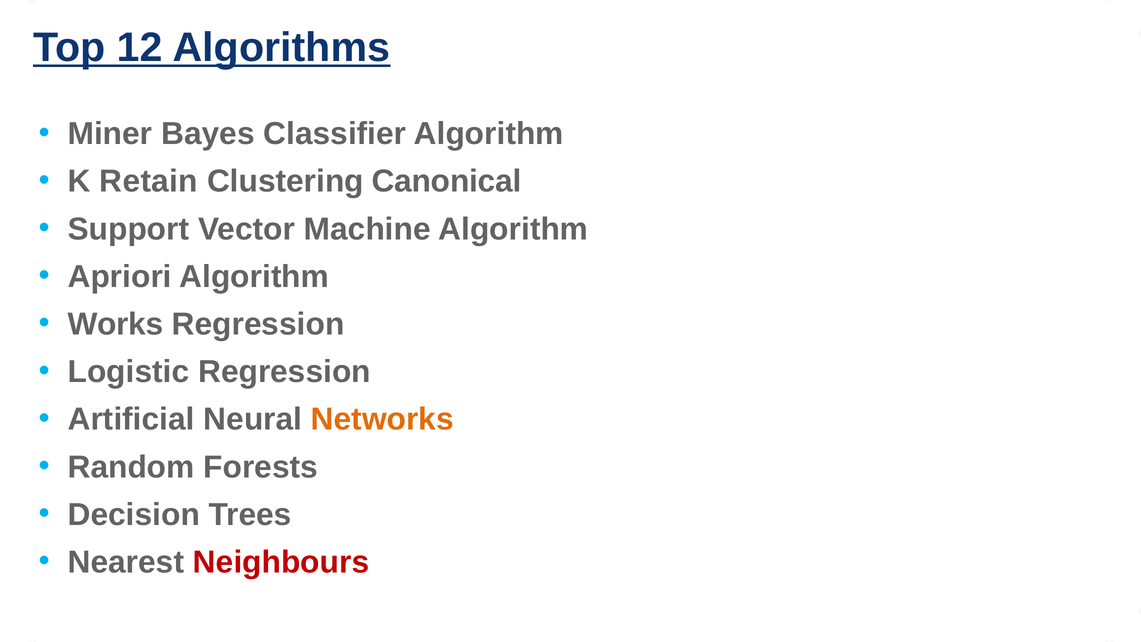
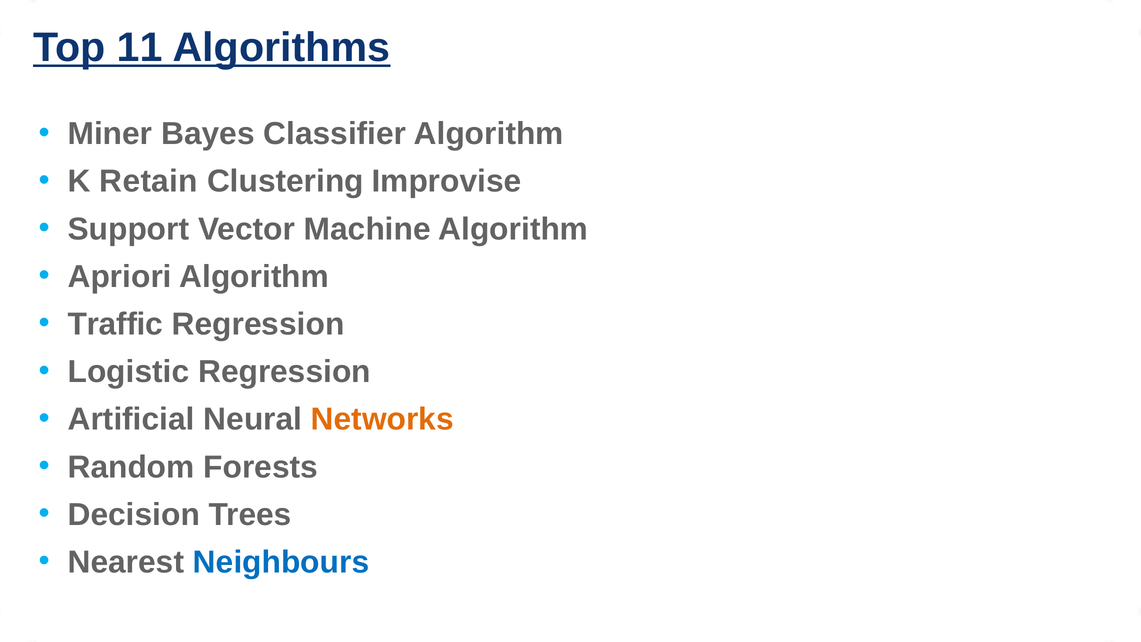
12: 12 -> 11
Canonical: Canonical -> Improvise
Works: Works -> Traffic
Neighbours colour: red -> blue
